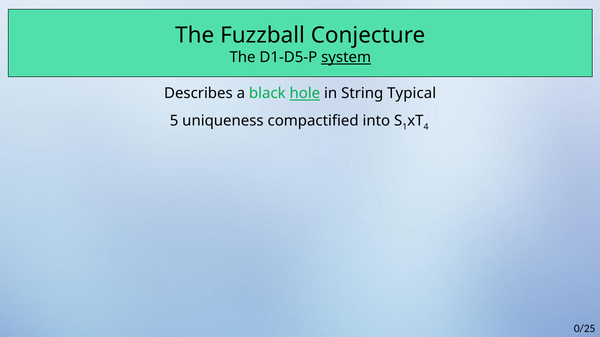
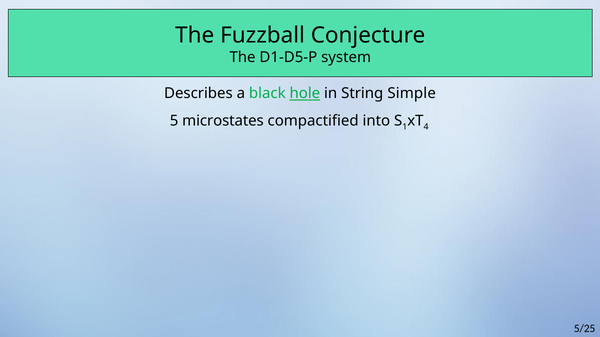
system underline: present -> none
Typical: Typical -> Simple
uniqueness: uniqueness -> microstates
0/25: 0/25 -> 5/25
